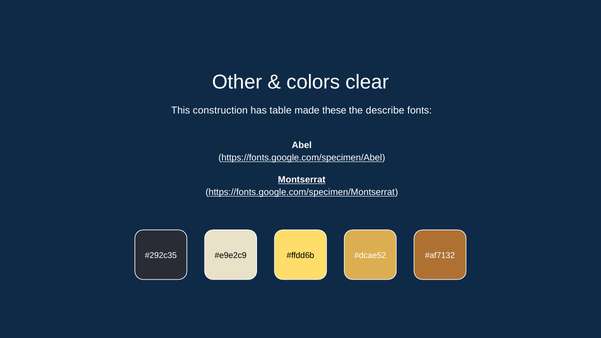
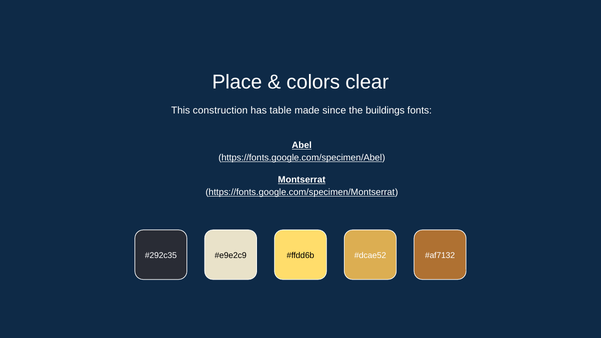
Other: Other -> Place
these: these -> since
describe: describe -> buildings
Abel underline: none -> present
